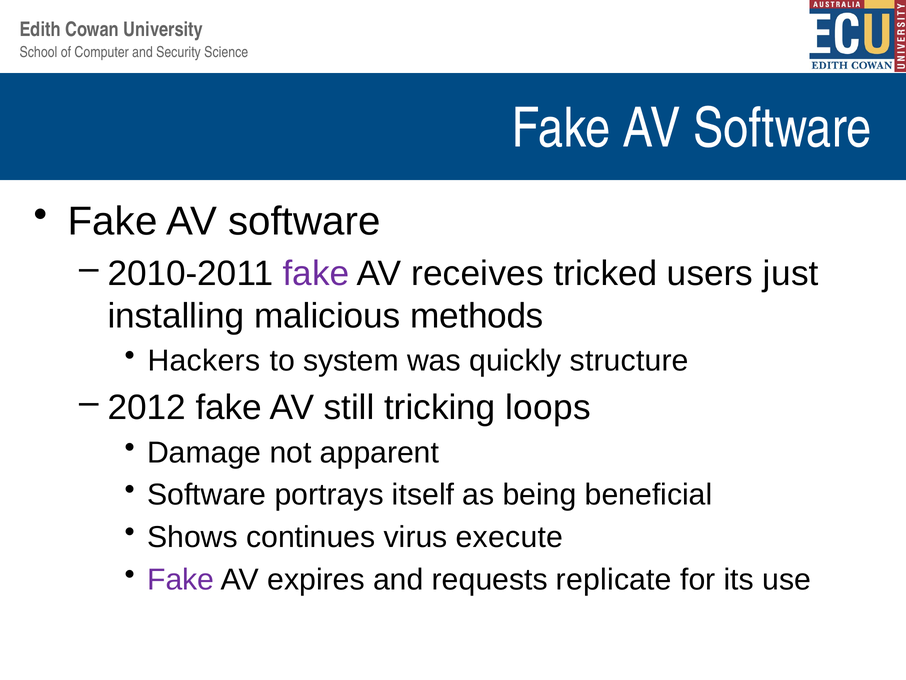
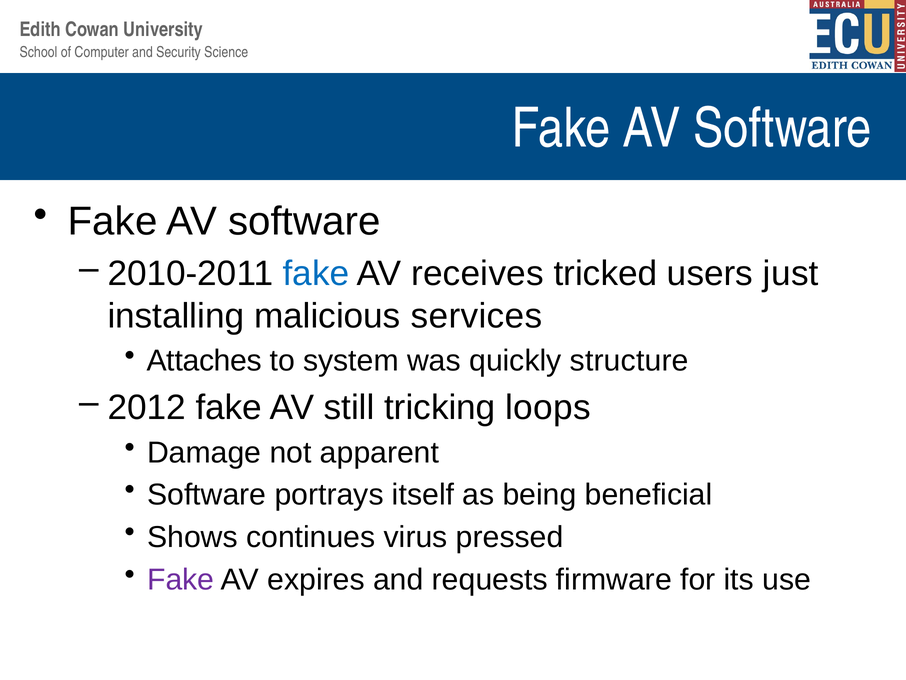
fake at (316, 273) colour: purple -> blue
methods: methods -> services
Hackers: Hackers -> Attaches
execute: execute -> pressed
replicate: replicate -> firmware
